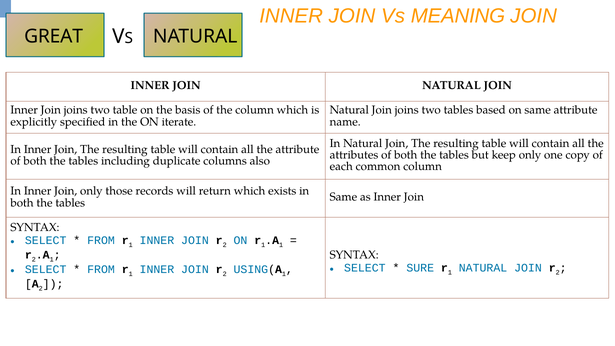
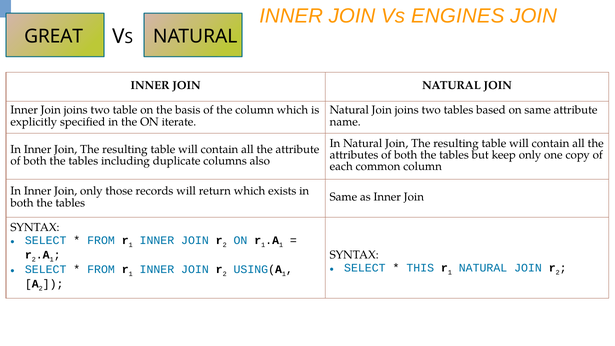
MEANING: MEANING -> ENGINES
SURE: SURE -> THIS
